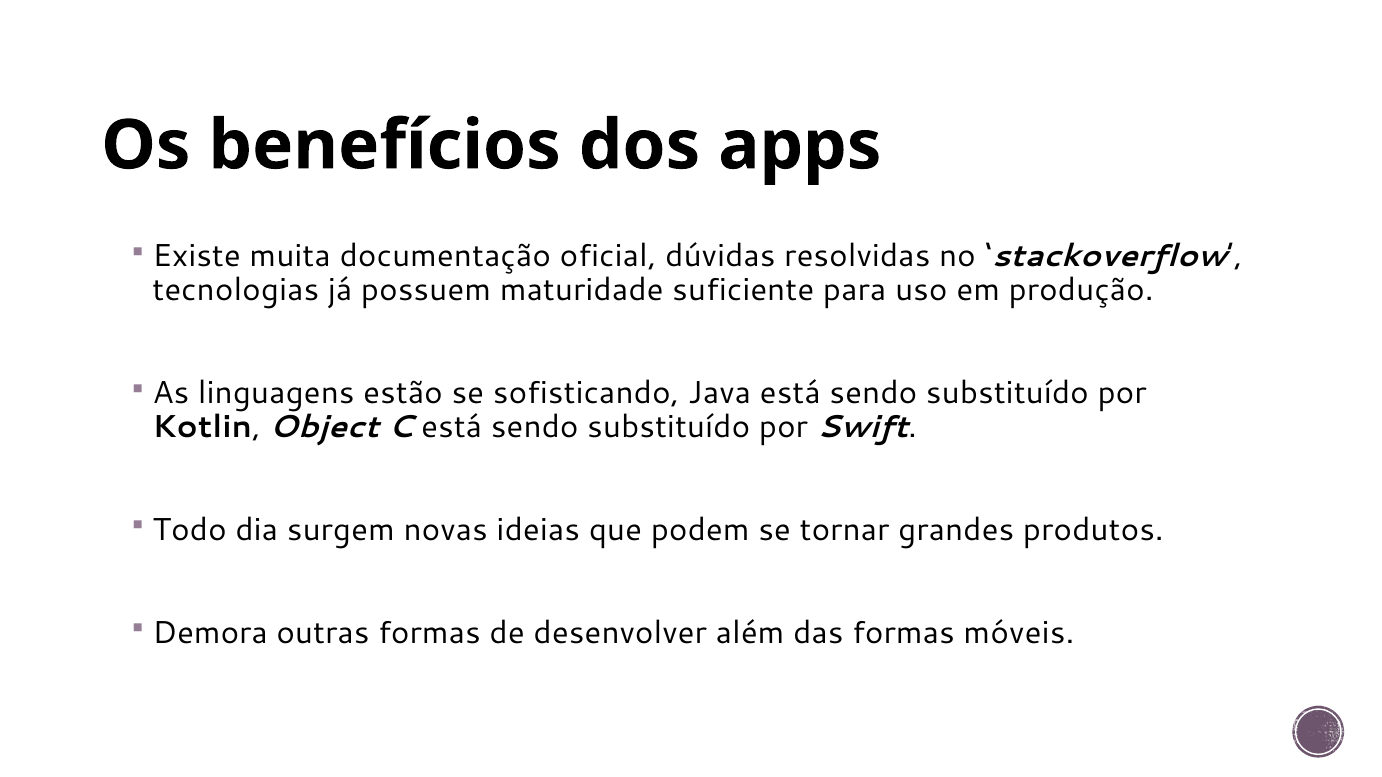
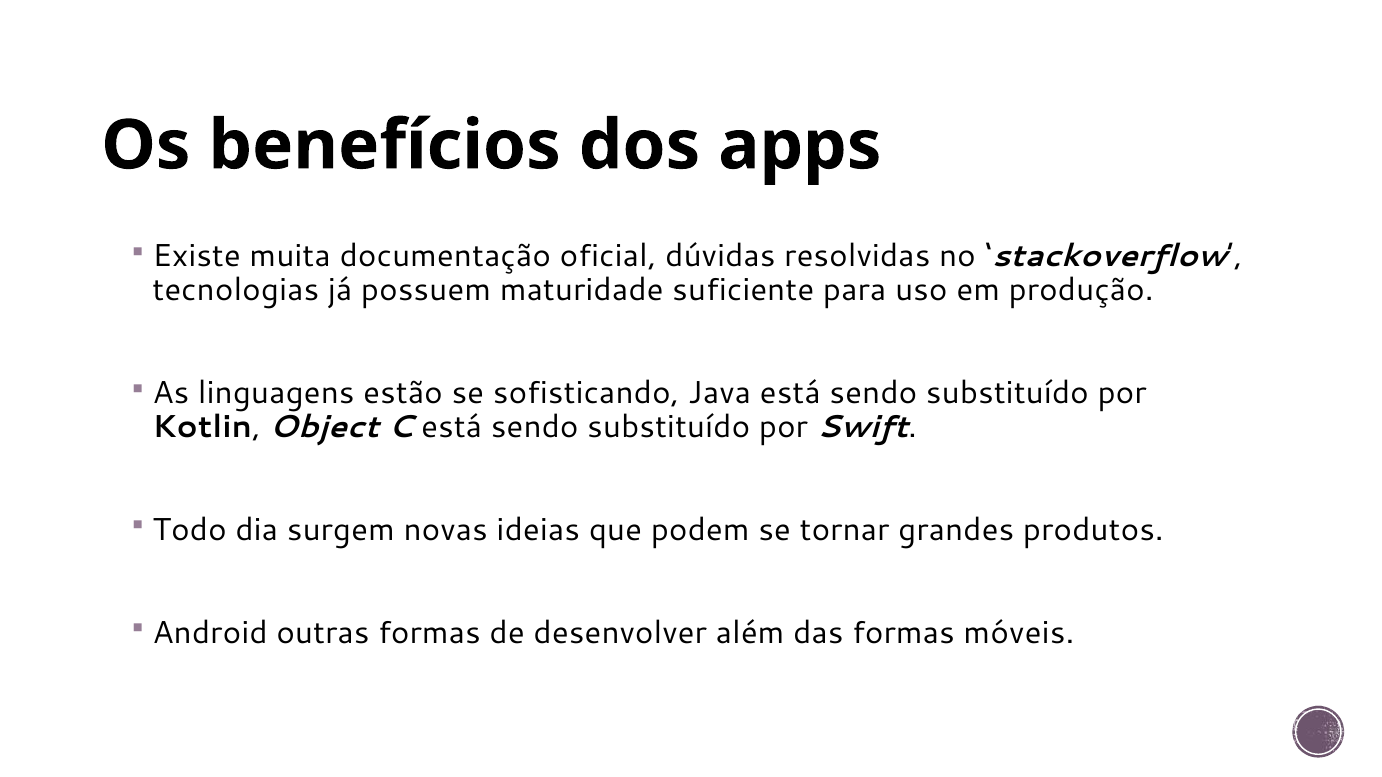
Demora: Demora -> Android
